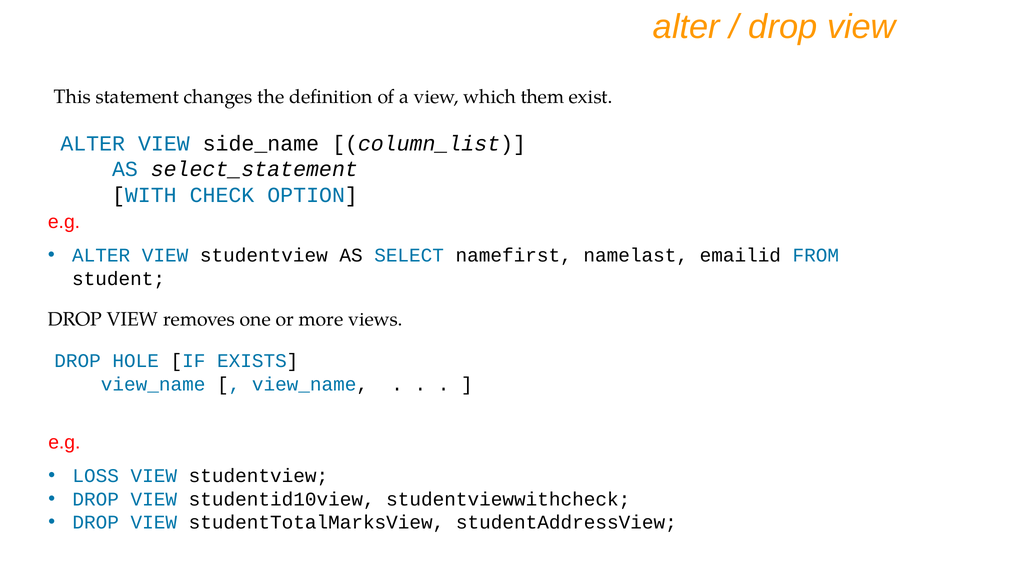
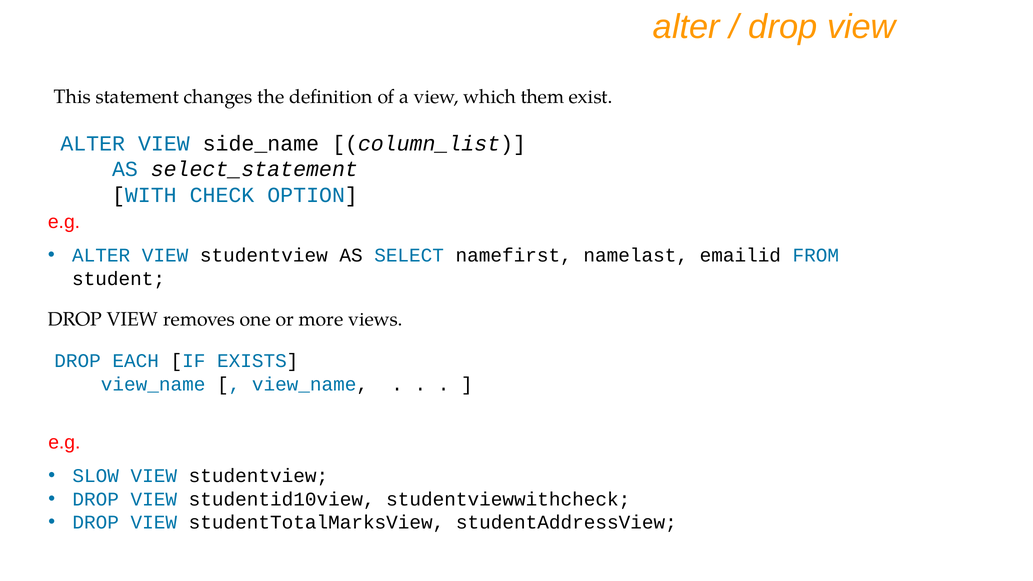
HOLE: HOLE -> EACH
LOSS: LOSS -> SLOW
